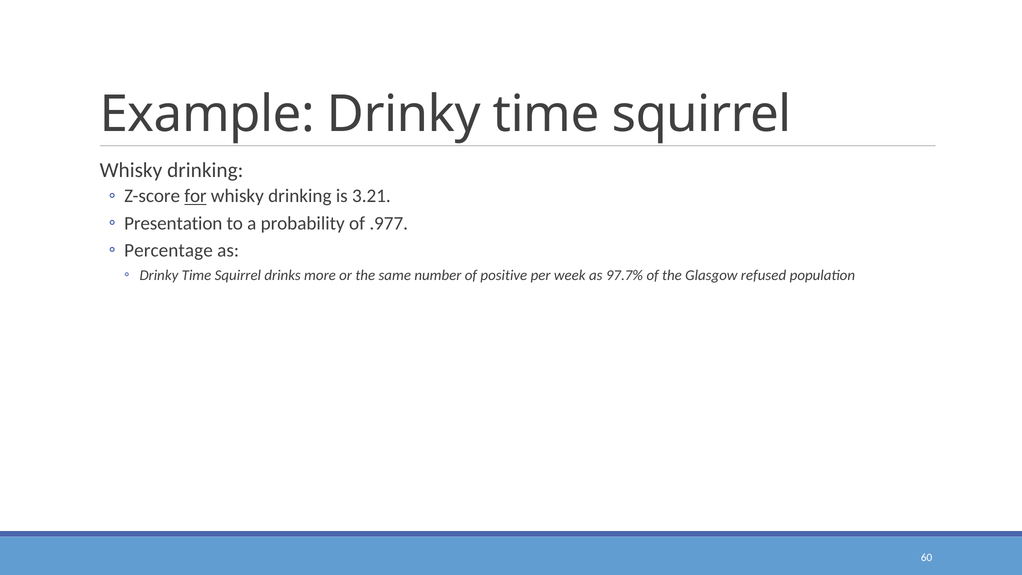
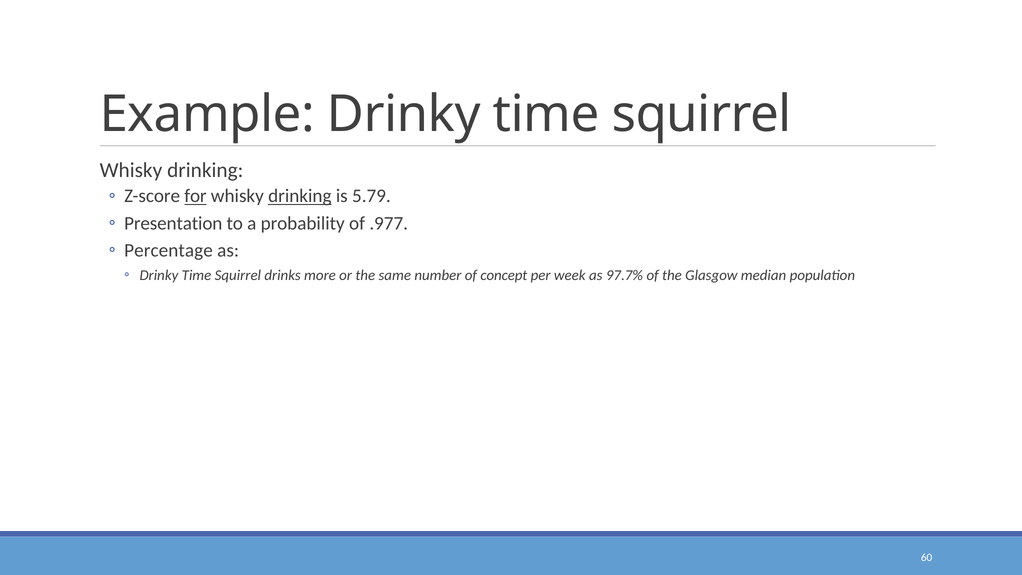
drinking at (300, 196) underline: none -> present
3.21: 3.21 -> 5.79
positive: positive -> concept
refused: refused -> median
